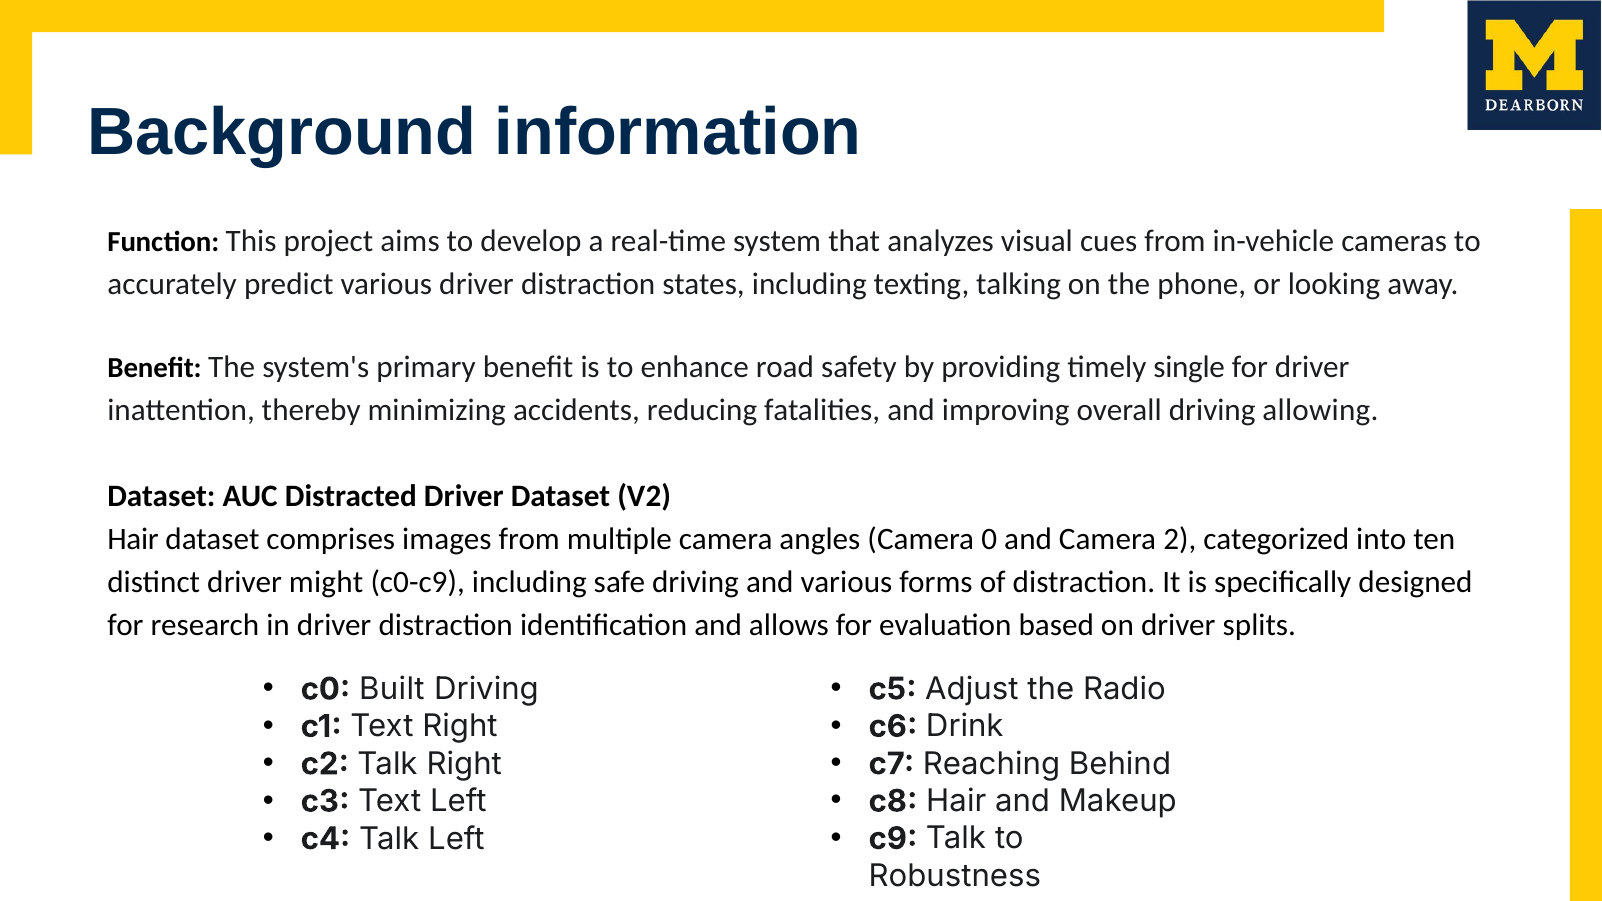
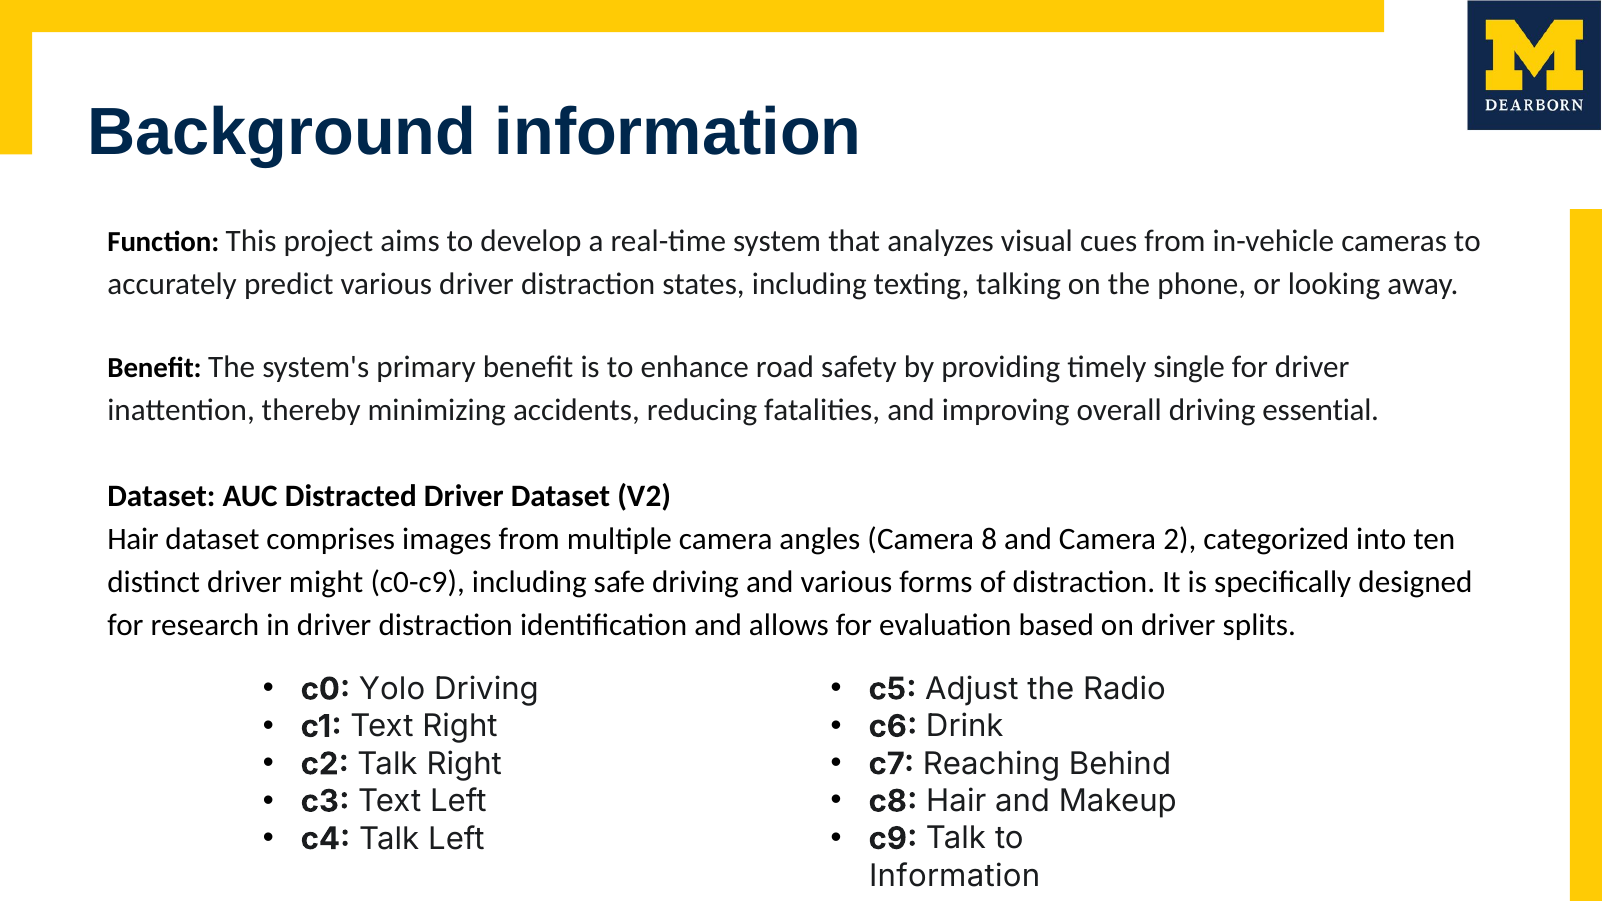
allowing: allowing -> essential
0: 0 -> 8
Built: Built -> Yolo
Robustness at (955, 876): Robustness -> Information
